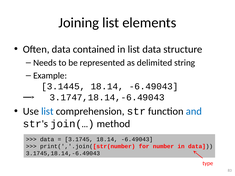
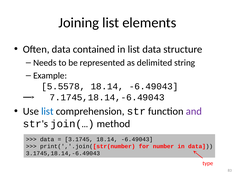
3.1445: 3.1445 -> 5.5578
3.1747,18.14,-6.49043: 3.1747,18.14,-6.49043 -> 7.1745,18.14,-6.49043
and colour: blue -> purple
